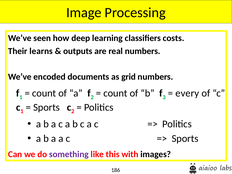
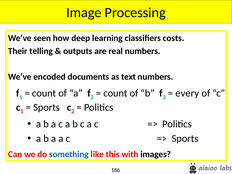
learns: learns -> telling
grid: grid -> text
something colour: purple -> blue
